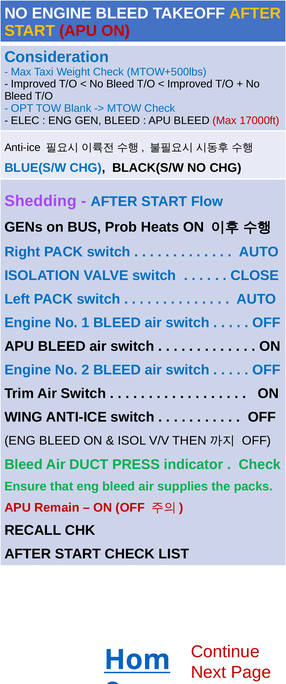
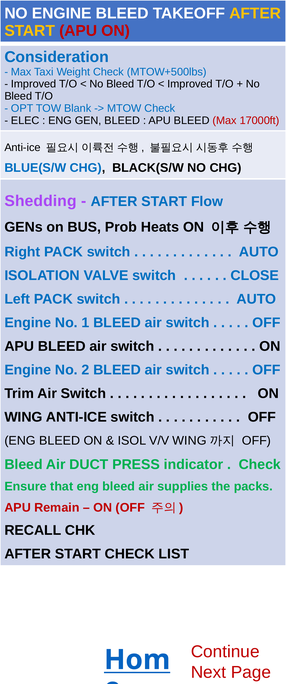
V/V THEN: THEN -> WING
